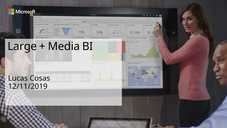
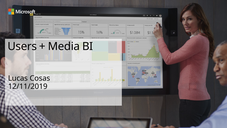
Large: Large -> Users
